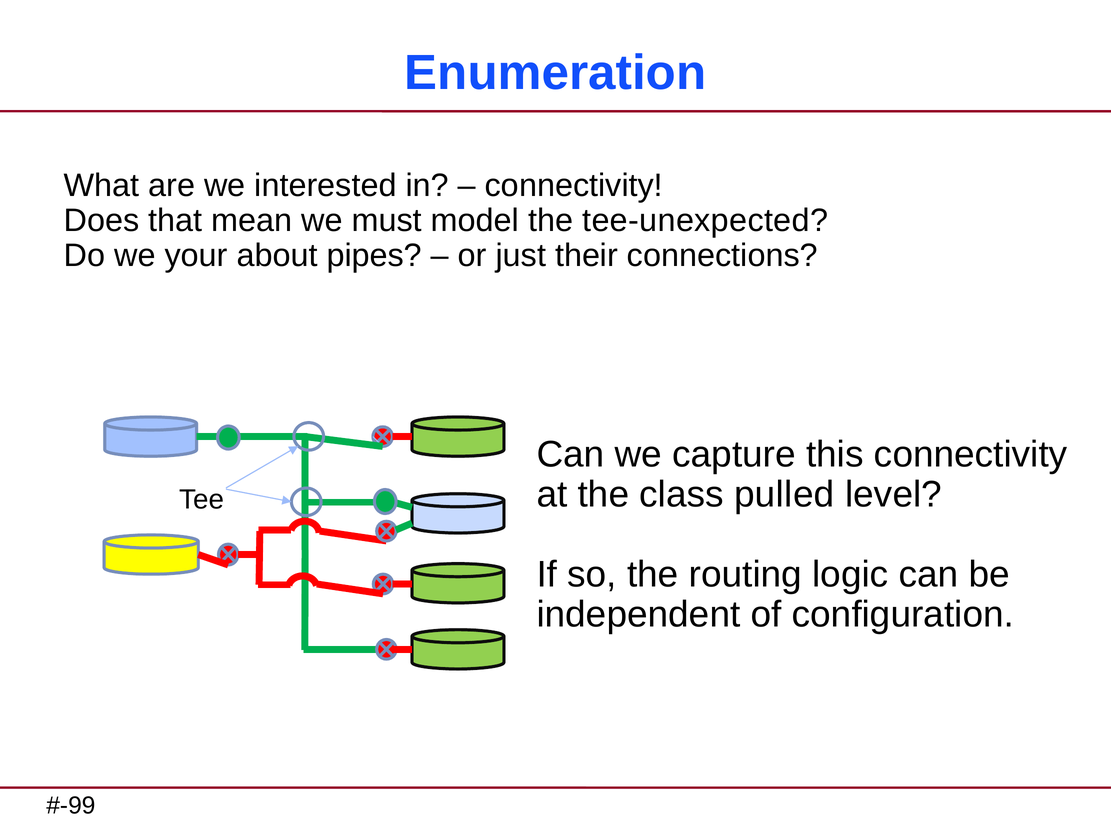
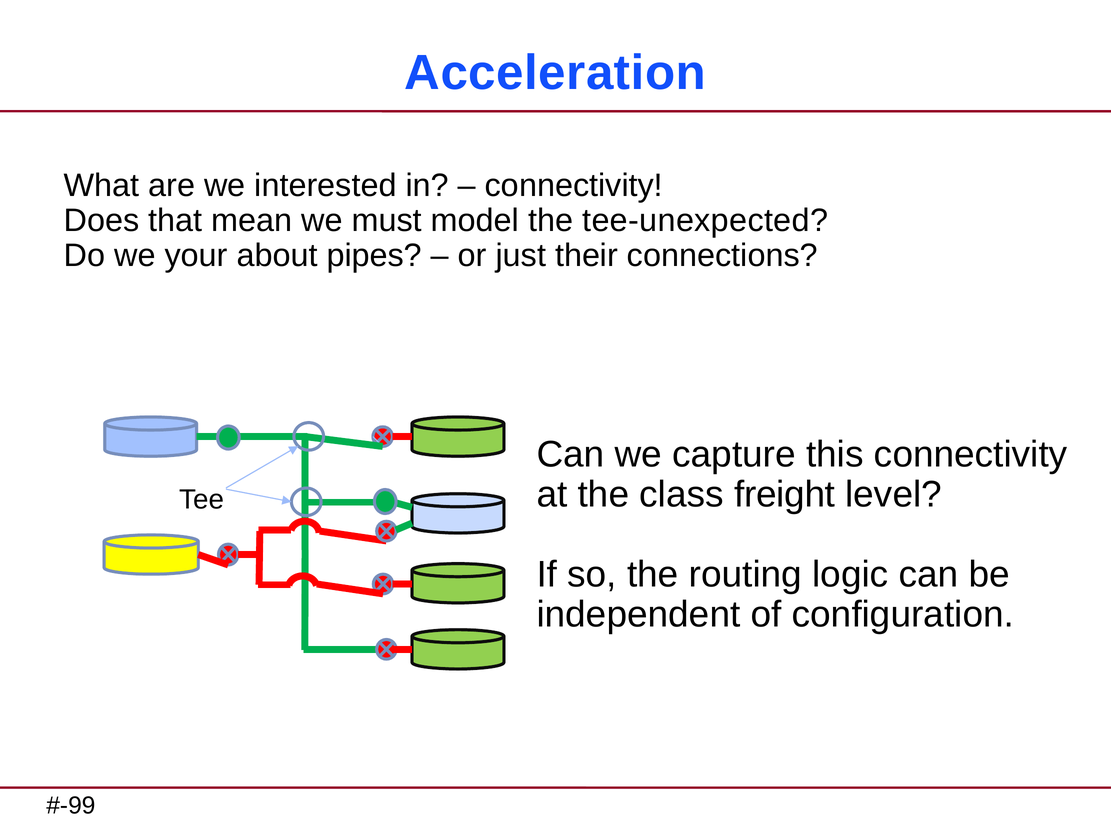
Enumeration: Enumeration -> Acceleration
pulled: pulled -> freight
